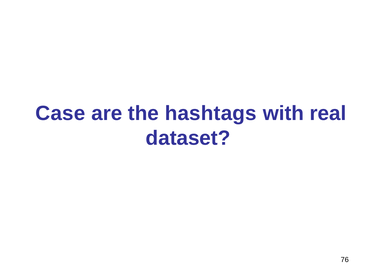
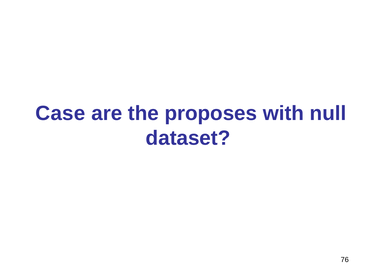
hashtags: hashtags -> proposes
real: real -> null
